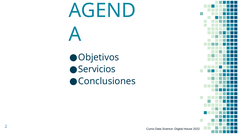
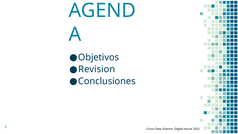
Servicios: Servicios -> Revision
